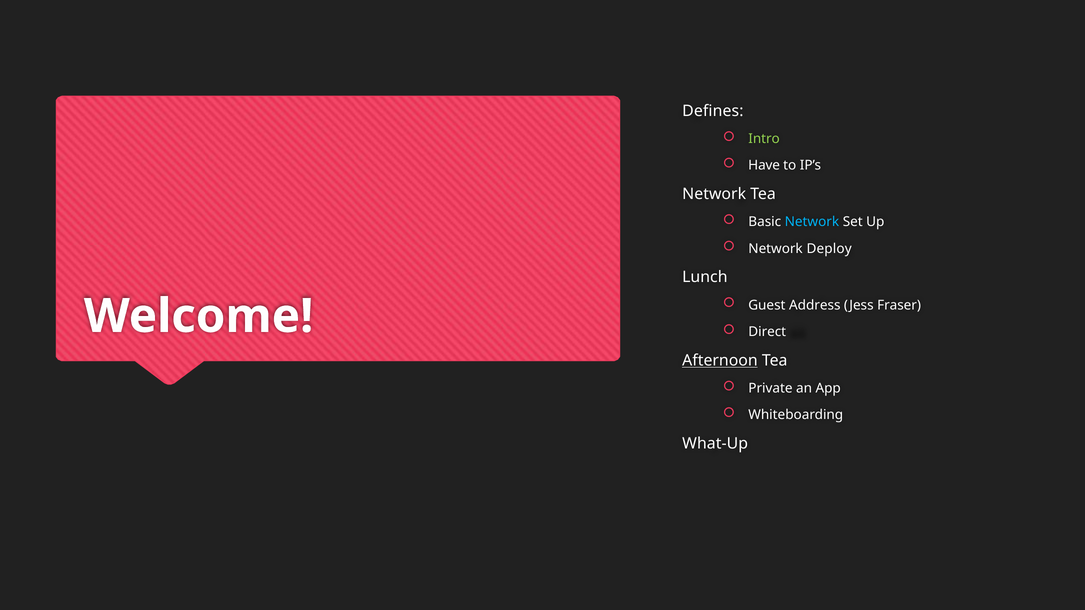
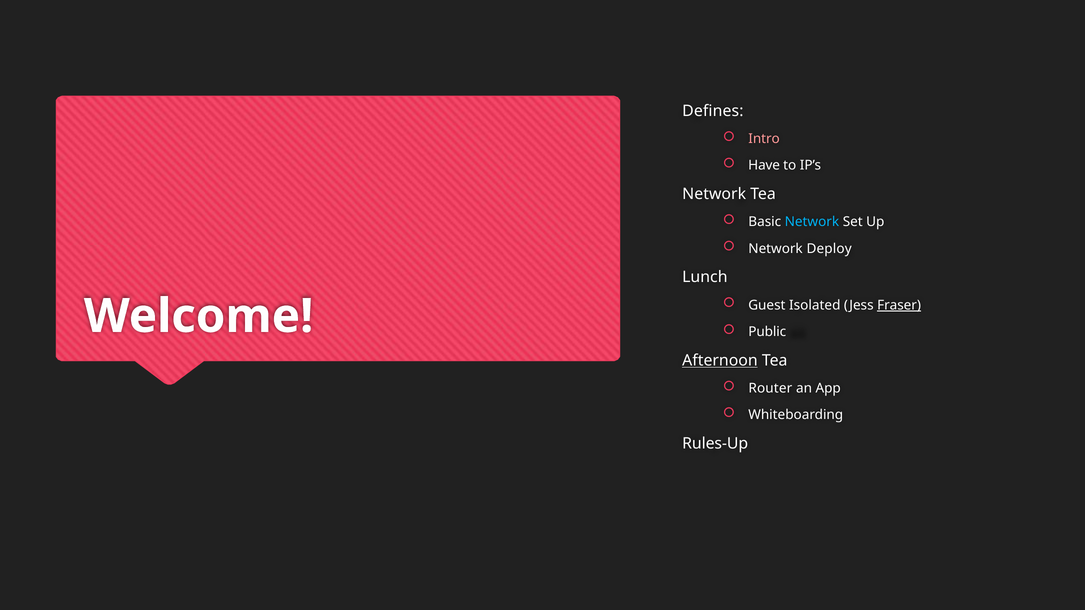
Intro colour: light green -> pink
Address: Address -> Isolated
Fraser underline: none -> present
Direct: Direct -> Public
Private: Private -> Router
What-Up: What-Up -> Rules-Up
